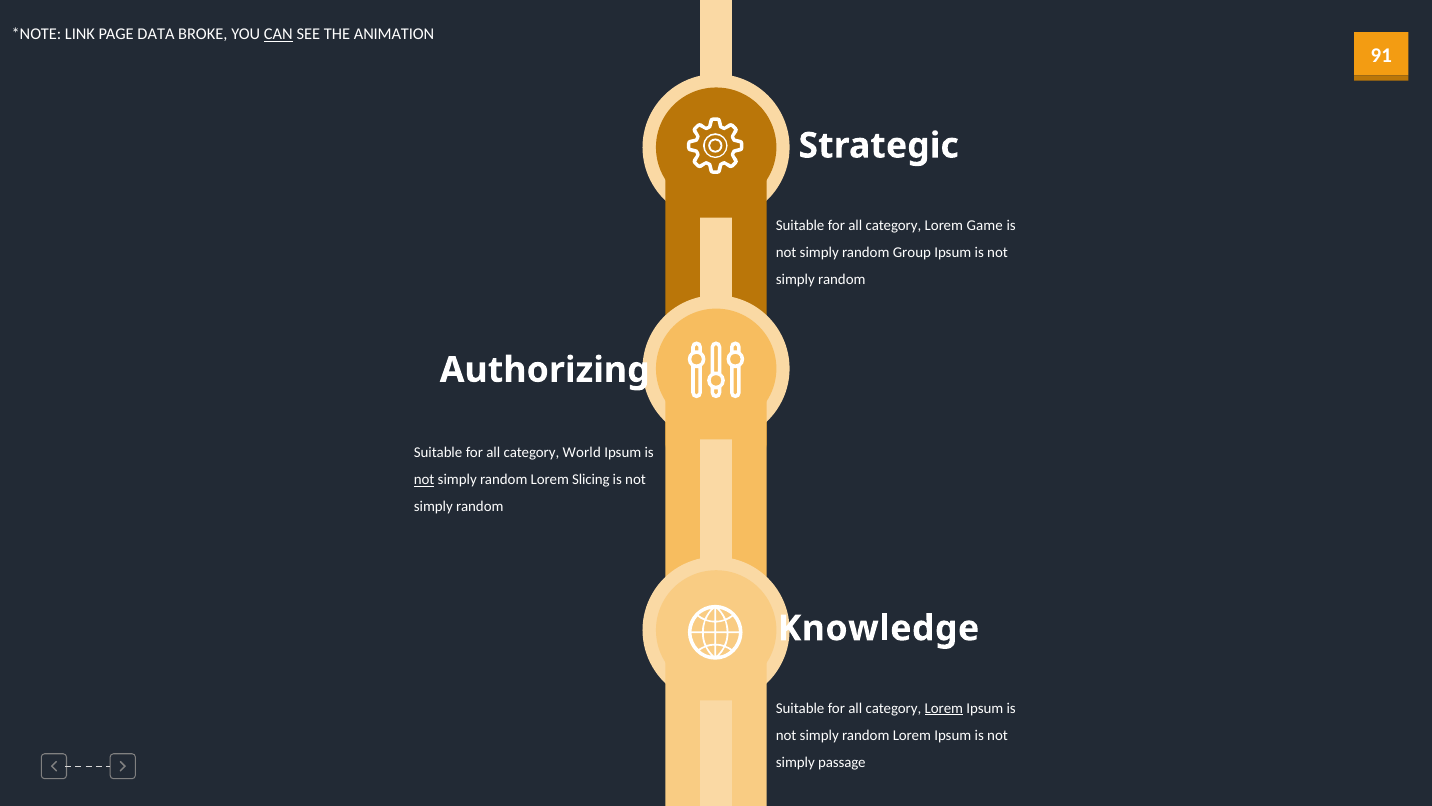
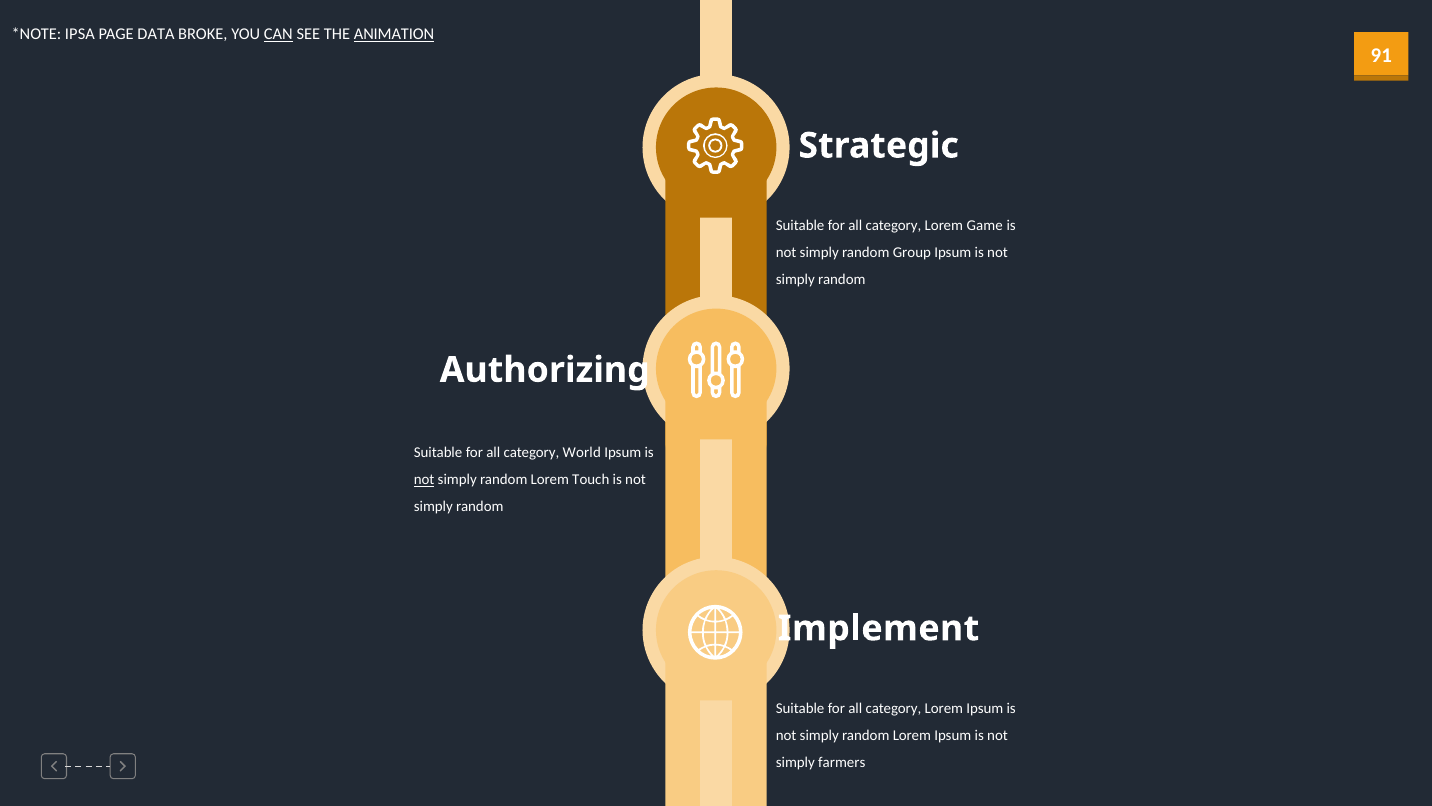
LINK: LINK -> IPSA
ANIMATION underline: none -> present
Slicing: Slicing -> Touch
Knowledge: Knowledge -> Implement
Lorem at (944, 708) underline: present -> none
passage: passage -> farmers
